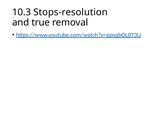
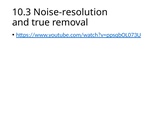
Stops-resolution: Stops-resolution -> Noise-resolution
